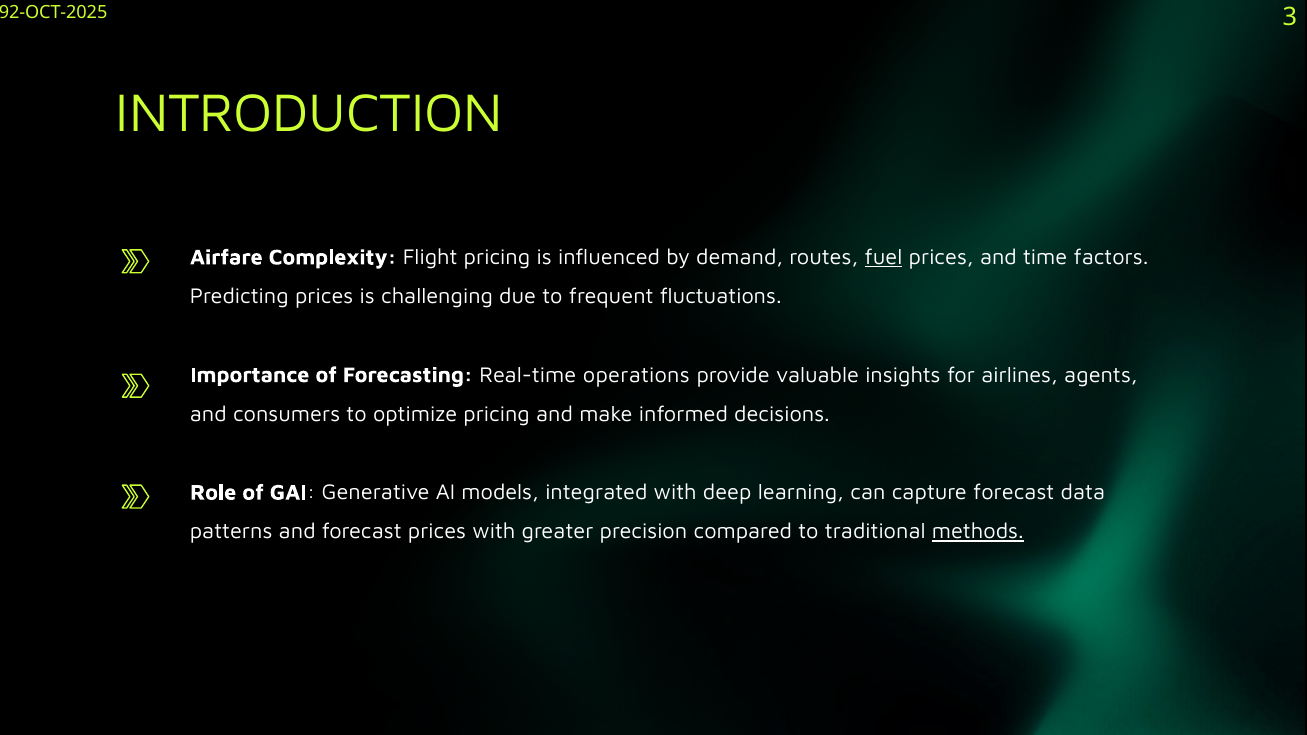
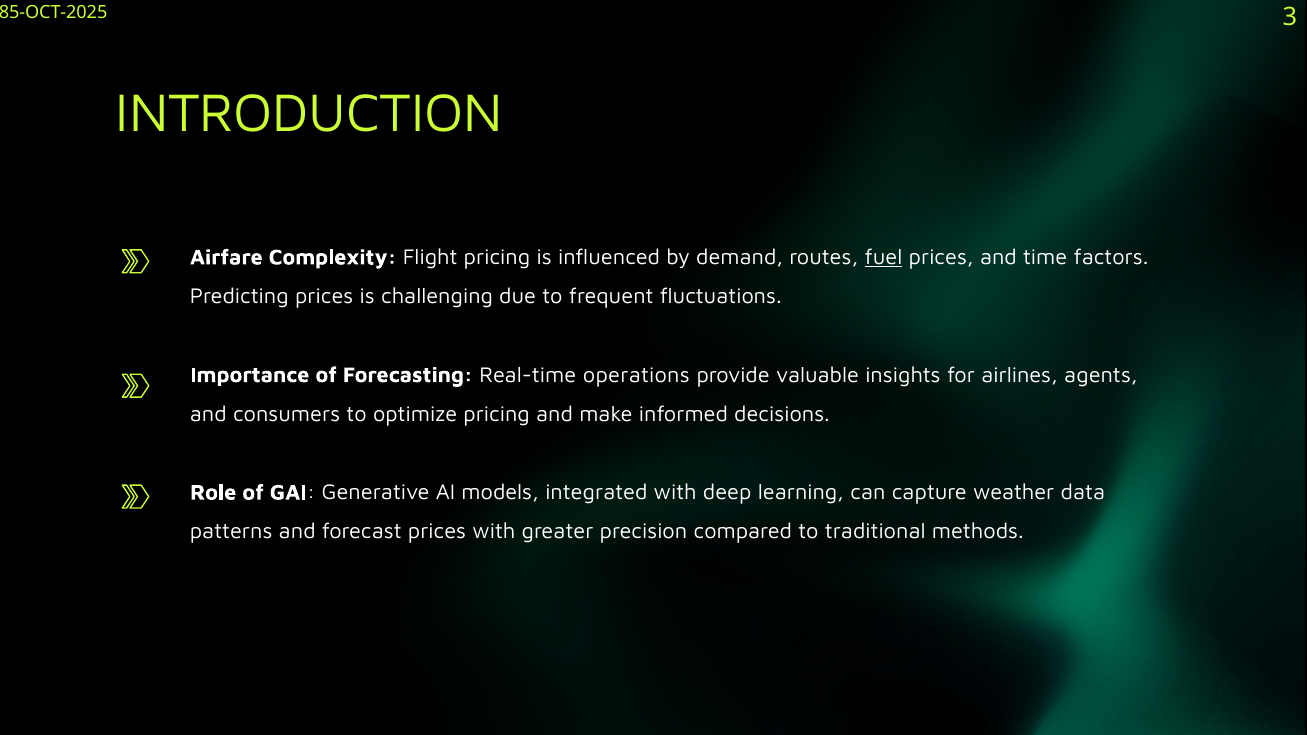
92-OCT-2025: 92-OCT-2025 -> 85-OCT-2025
capture forecast: forecast -> weather
methods underline: present -> none
